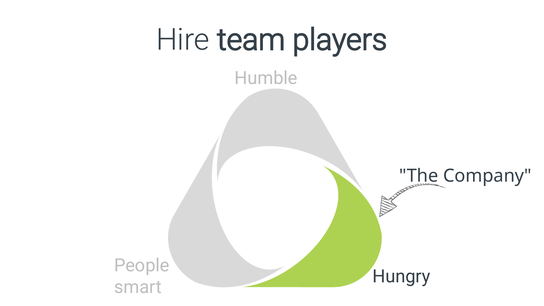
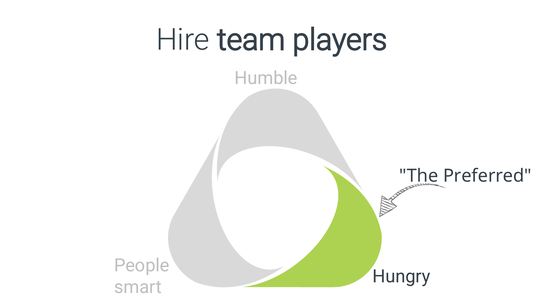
Company: Company -> Preferred
